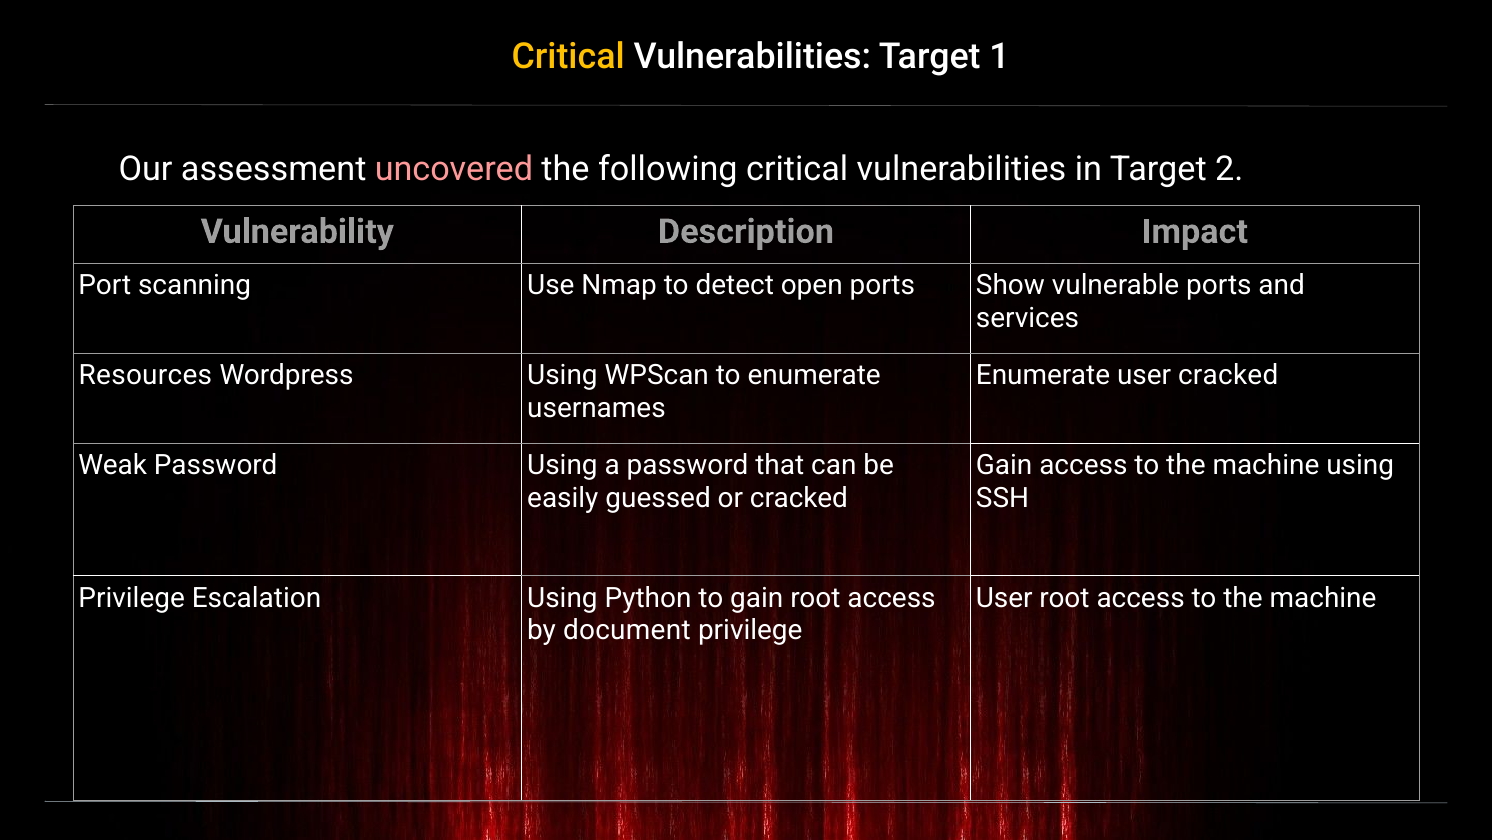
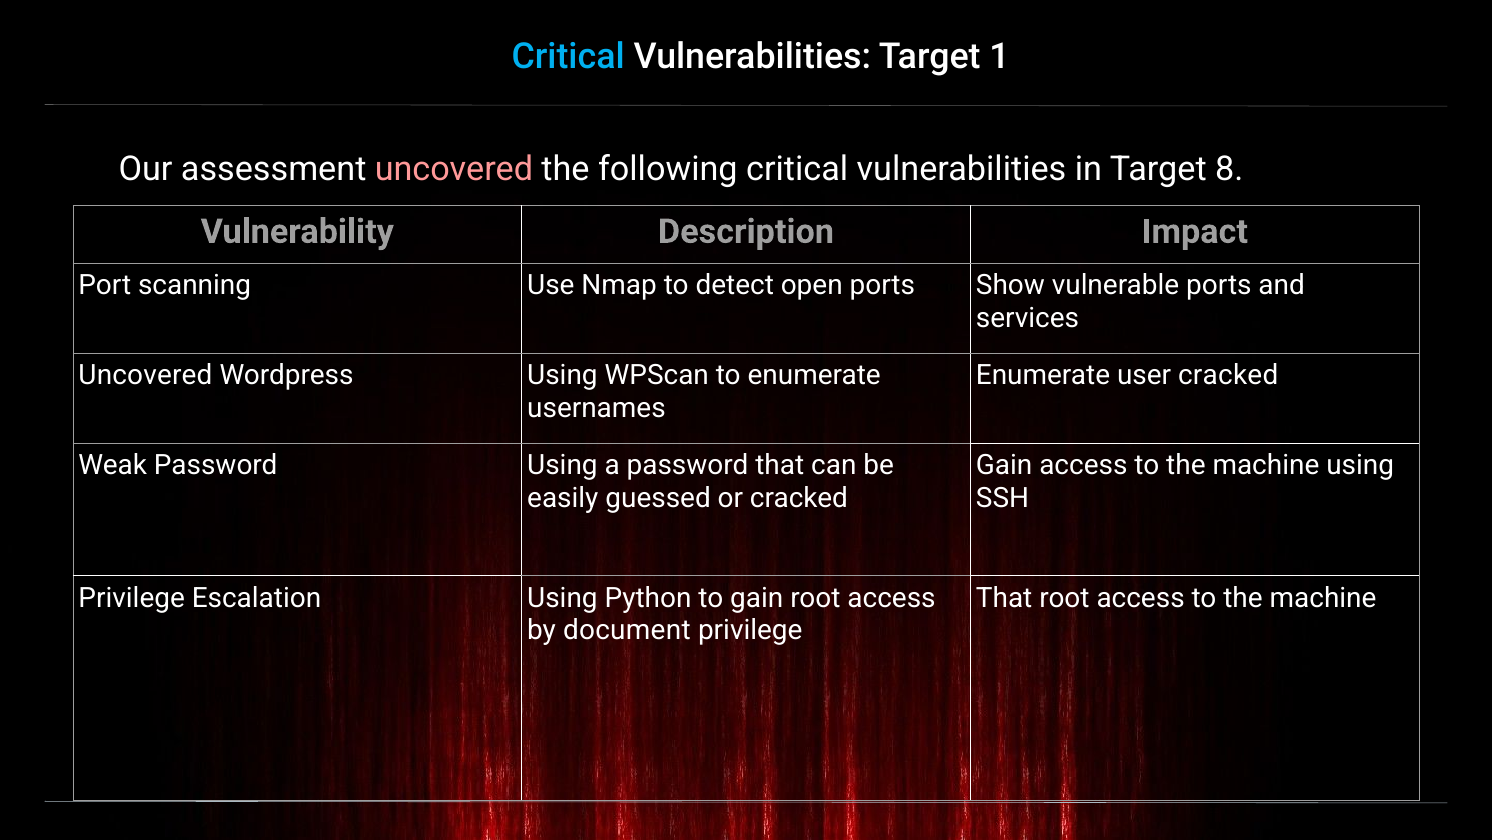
Critical at (568, 57) colour: yellow -> light blue
2: 2 -> 8
Resources at (145, 375): Resources -> Uncovered
User at (1004, 597): User -> That
